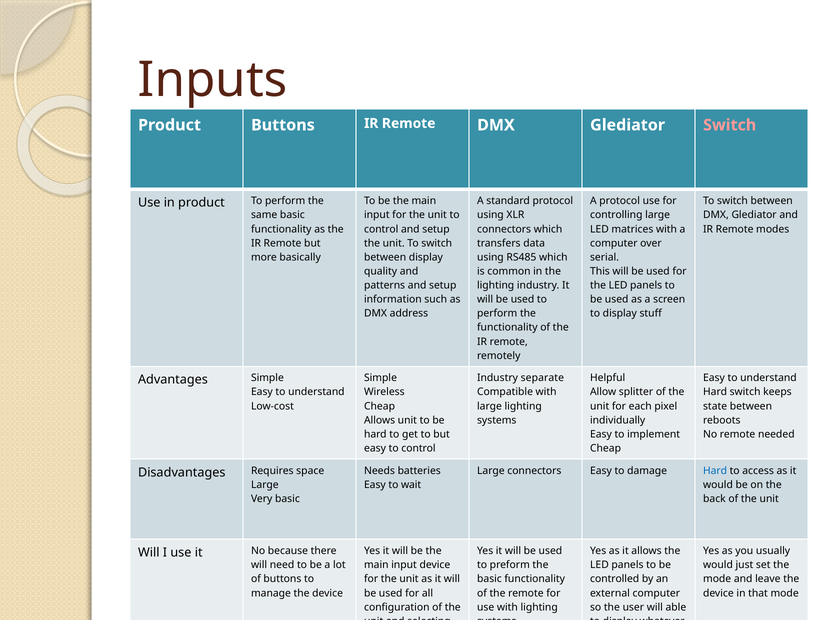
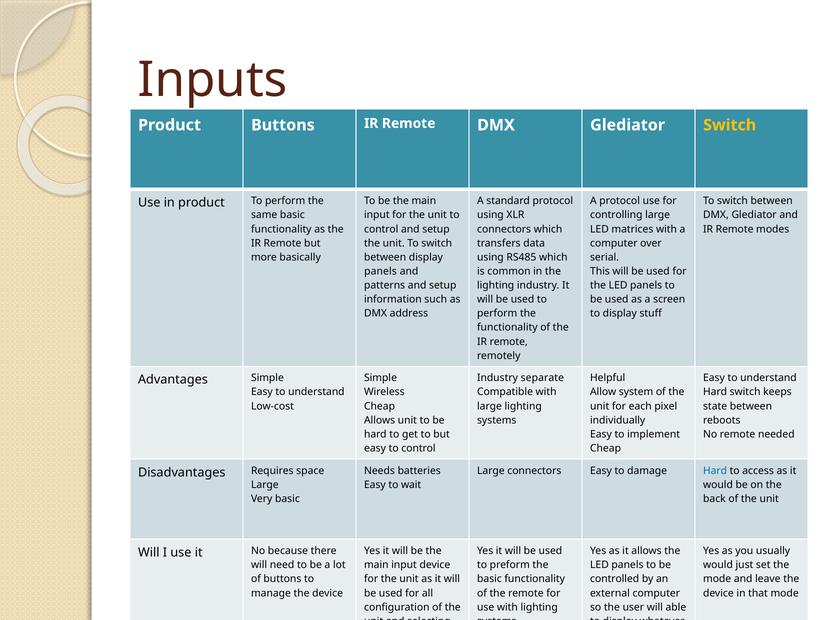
Switch at (730, 125) colour: pink -> yellow
quality at (381, 271): quality -> panels
splitter: splitter -> system
